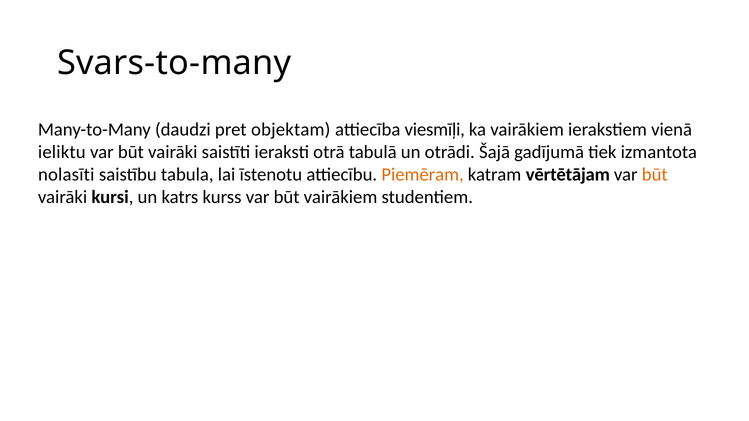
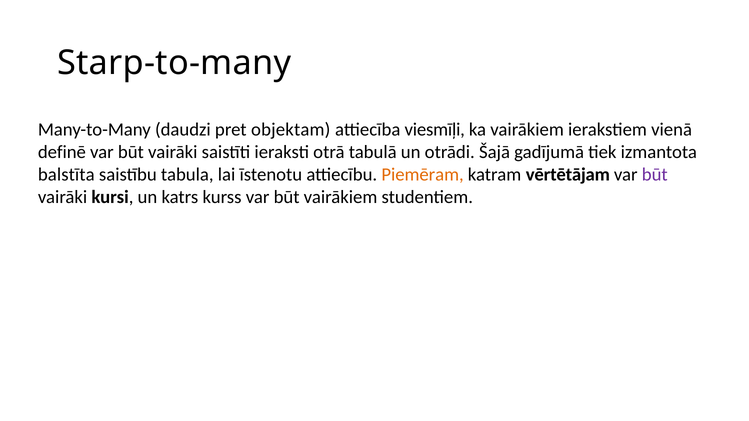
Svars-to-many: Svars-to-many -> Starp-to-many
ieliktu: ieliktu -> definē
nolasīti: nolasīti -> balstīta
būt at (655, 175) colour: orange -> purple
